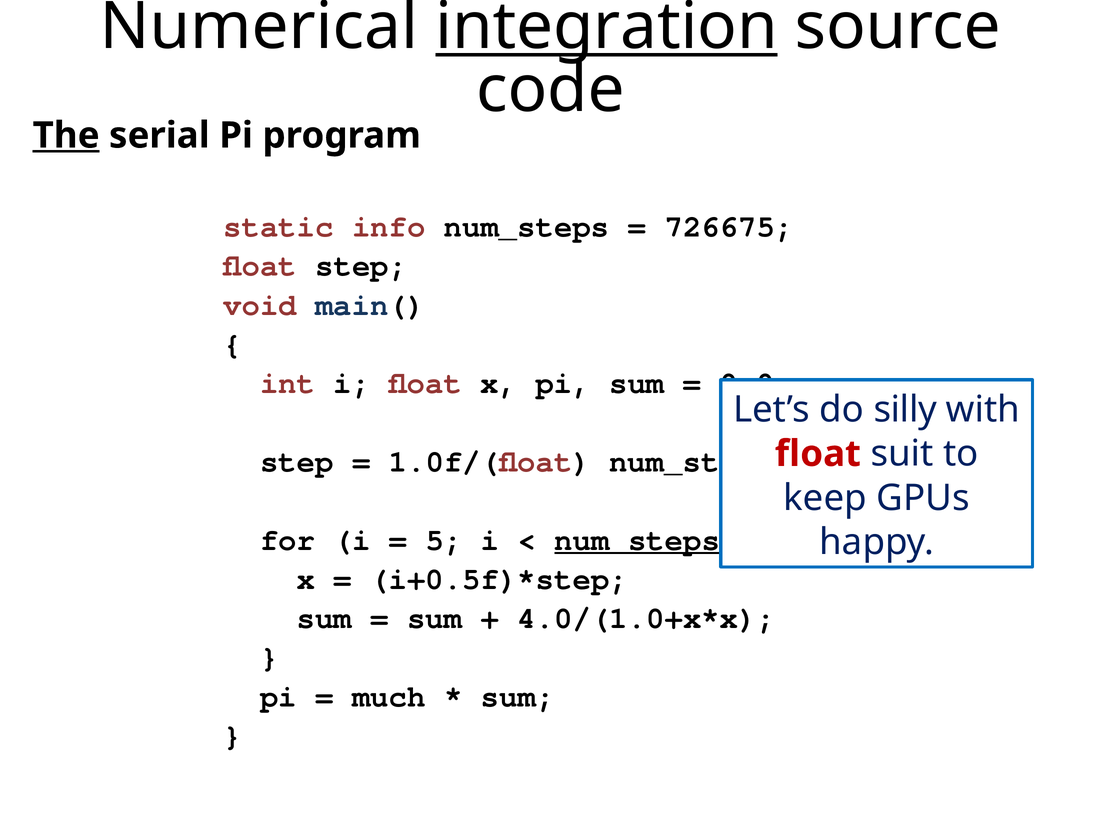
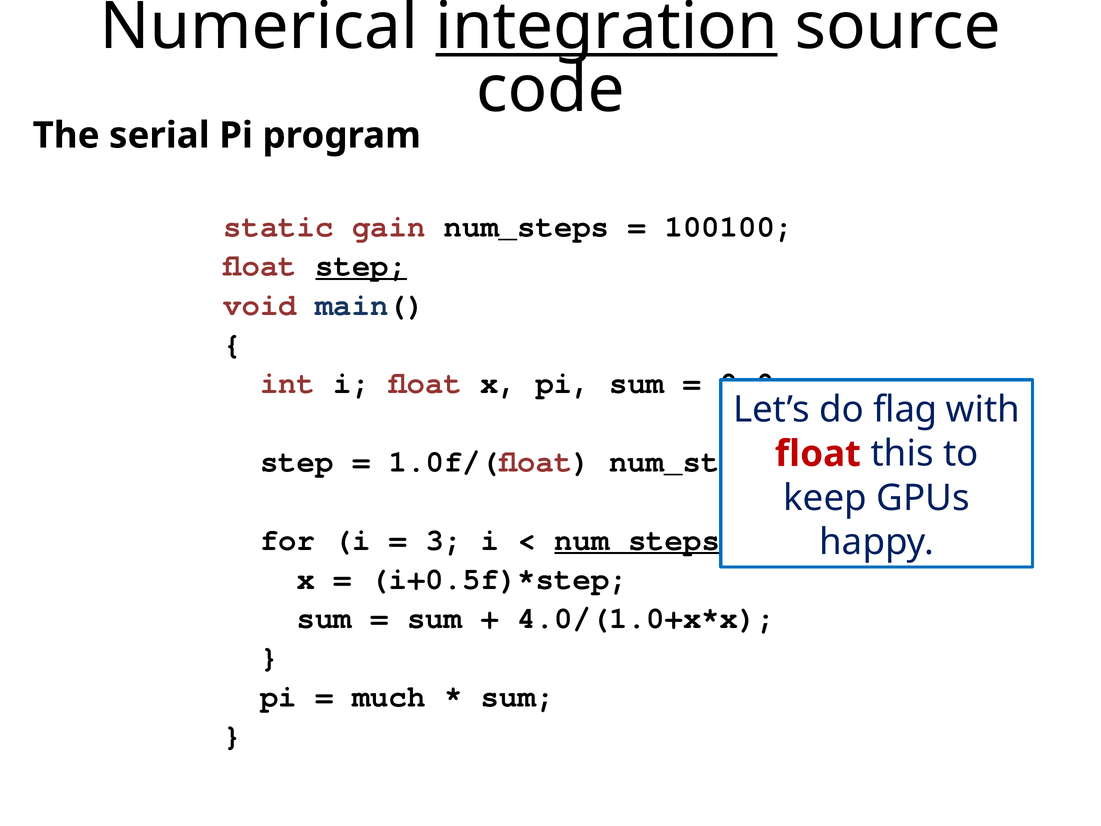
The underline: present -> none
info: info -> gain
726675: 726675 -> 100100
step at (361, 266) underline: none -> present
silly: silly -> flag
suit: suit -> this
5: 5 -> 3
